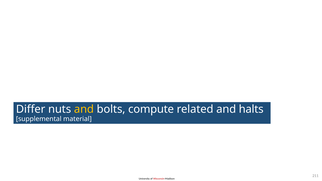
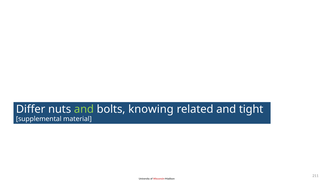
and at (84, 109) colour: yellow -> light green
compute: compute -> knowing
halts: halts -> tight
